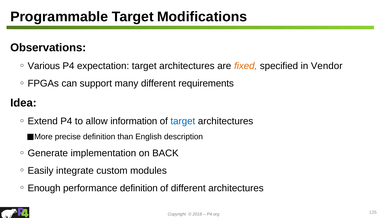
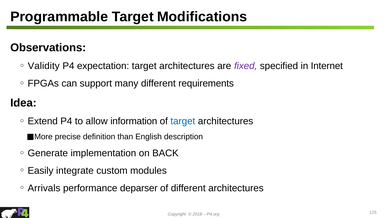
Various: Various -> Validity
fixed colour: orange -> purple
Vendor: Vendor -> Internet
Enough: Enough -> Arrivals
performance definition: definition -> deparser
